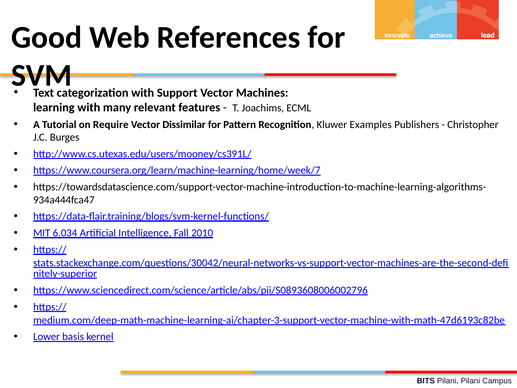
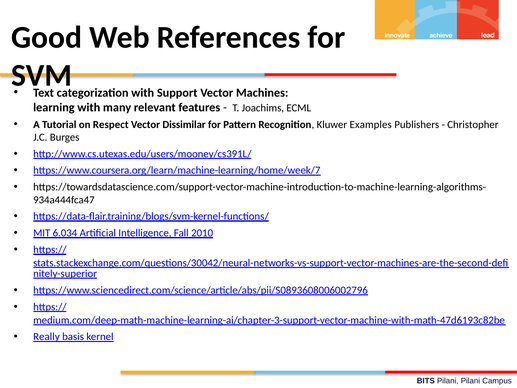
Require: Require -> Respect
Lower: Lower -> Really
